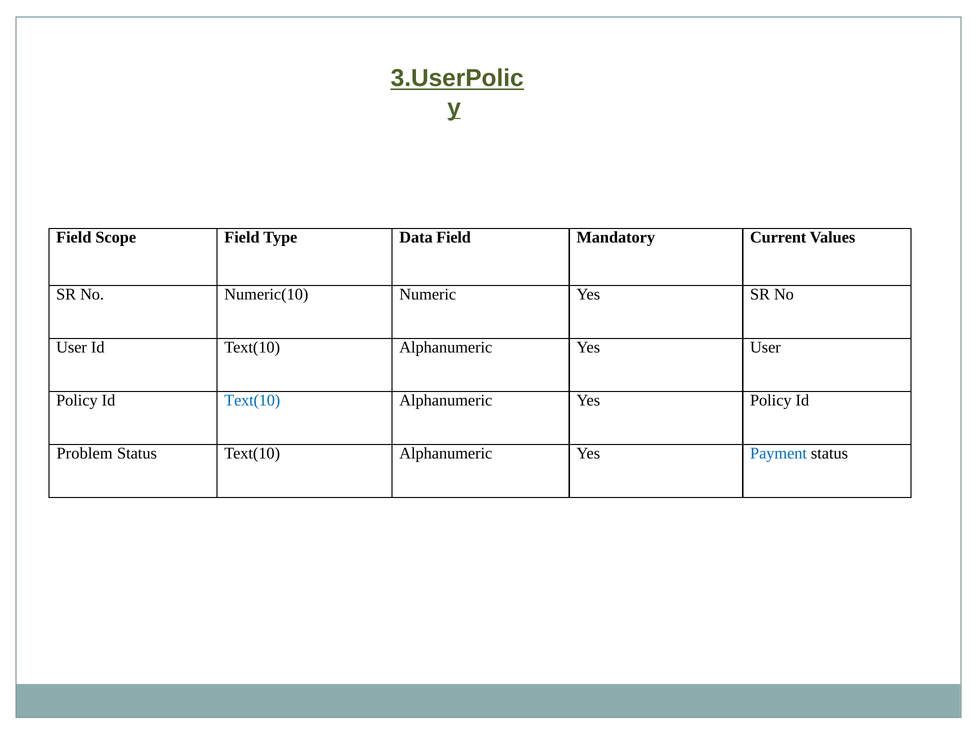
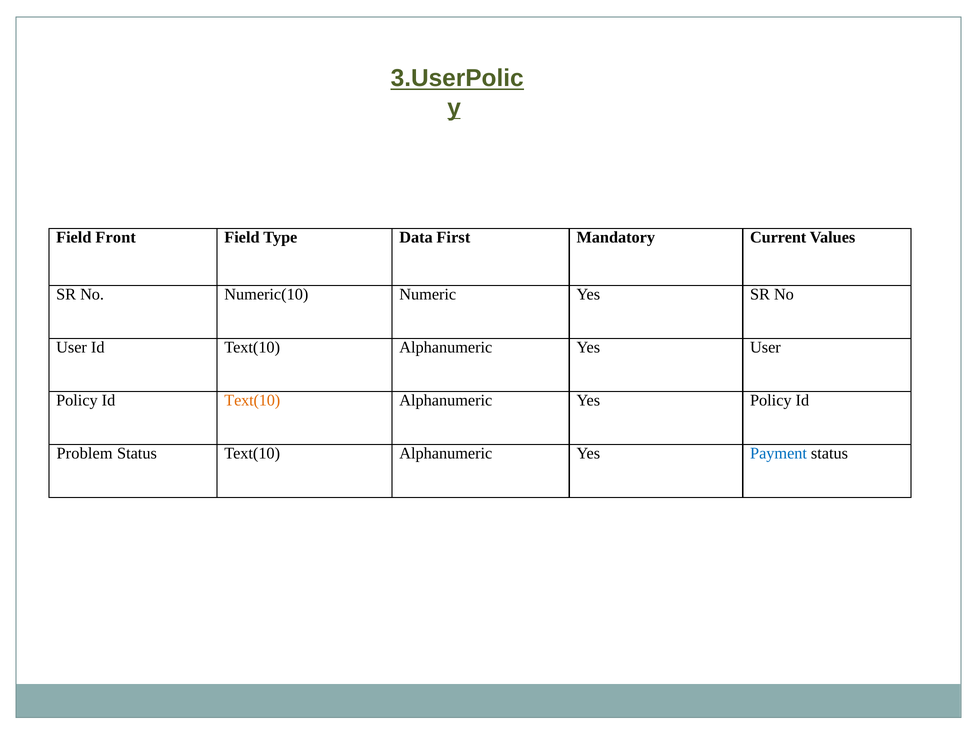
Scope: Scope -> Front
Data Field: Field -> First
Text(10 at (252, 400) colour: blue -> orange
